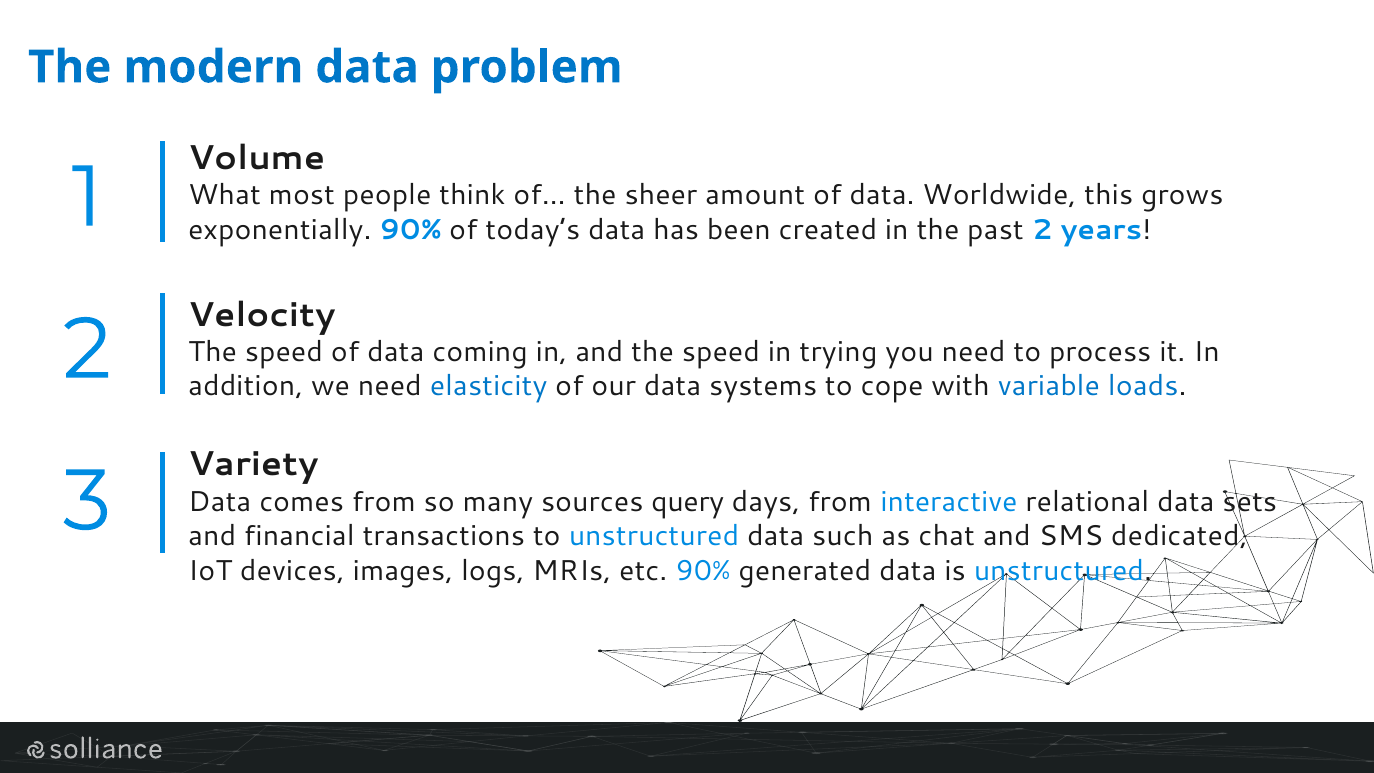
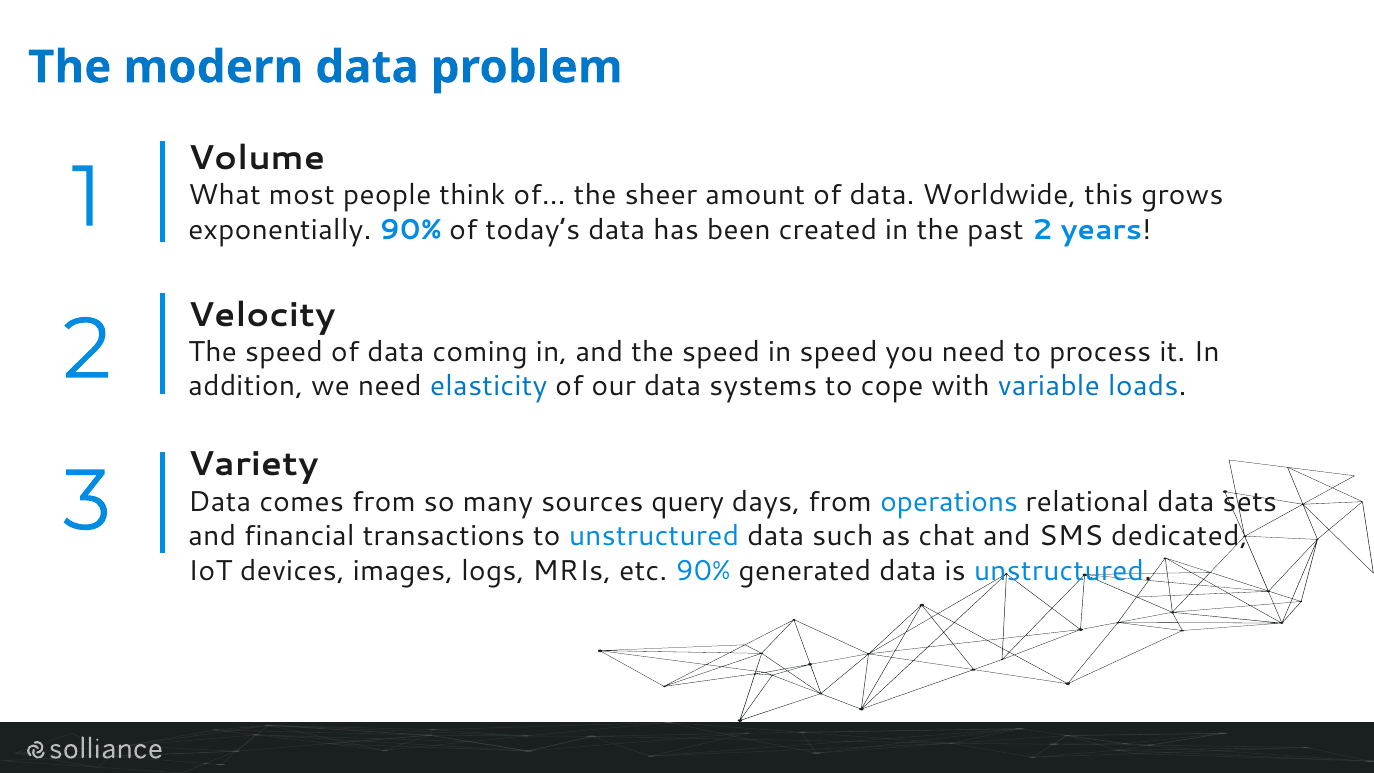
in trying: trying -> speed
interactive: interactive -> operations
